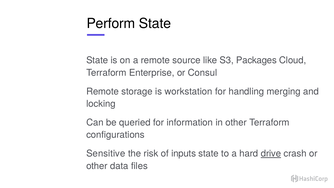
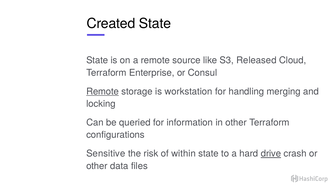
Perform: Perform -> Created
Packages: Packages -> Released
Remote at (103, 91) underline: none -> present
inputs: inputs -> within
